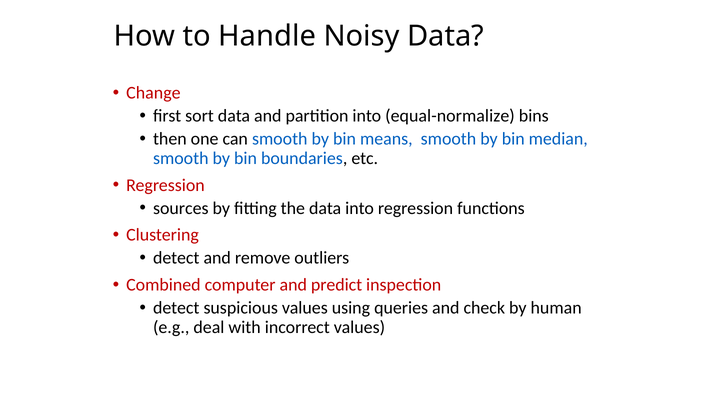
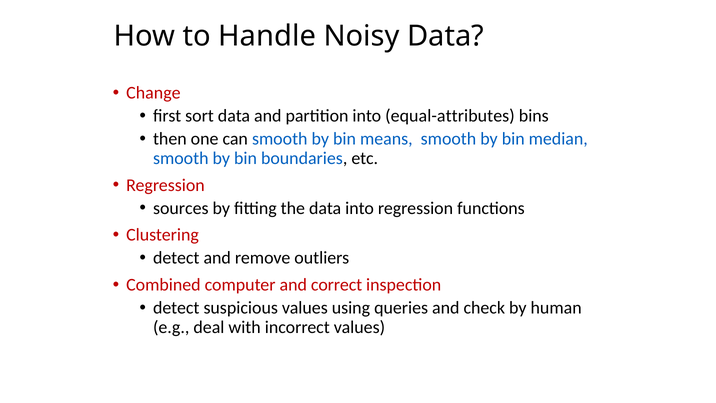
equal-normalize: equal-normalize -> equal-attributes
predict: predict -> correct
